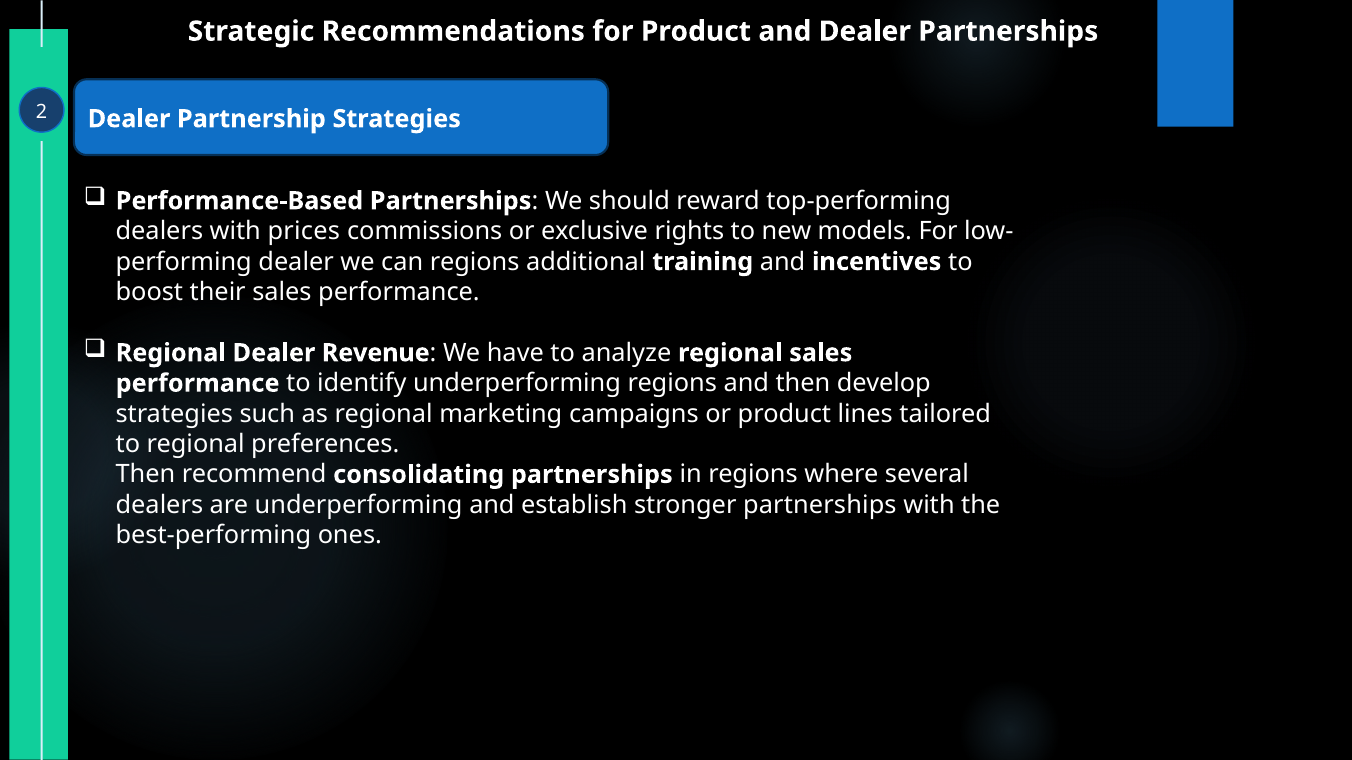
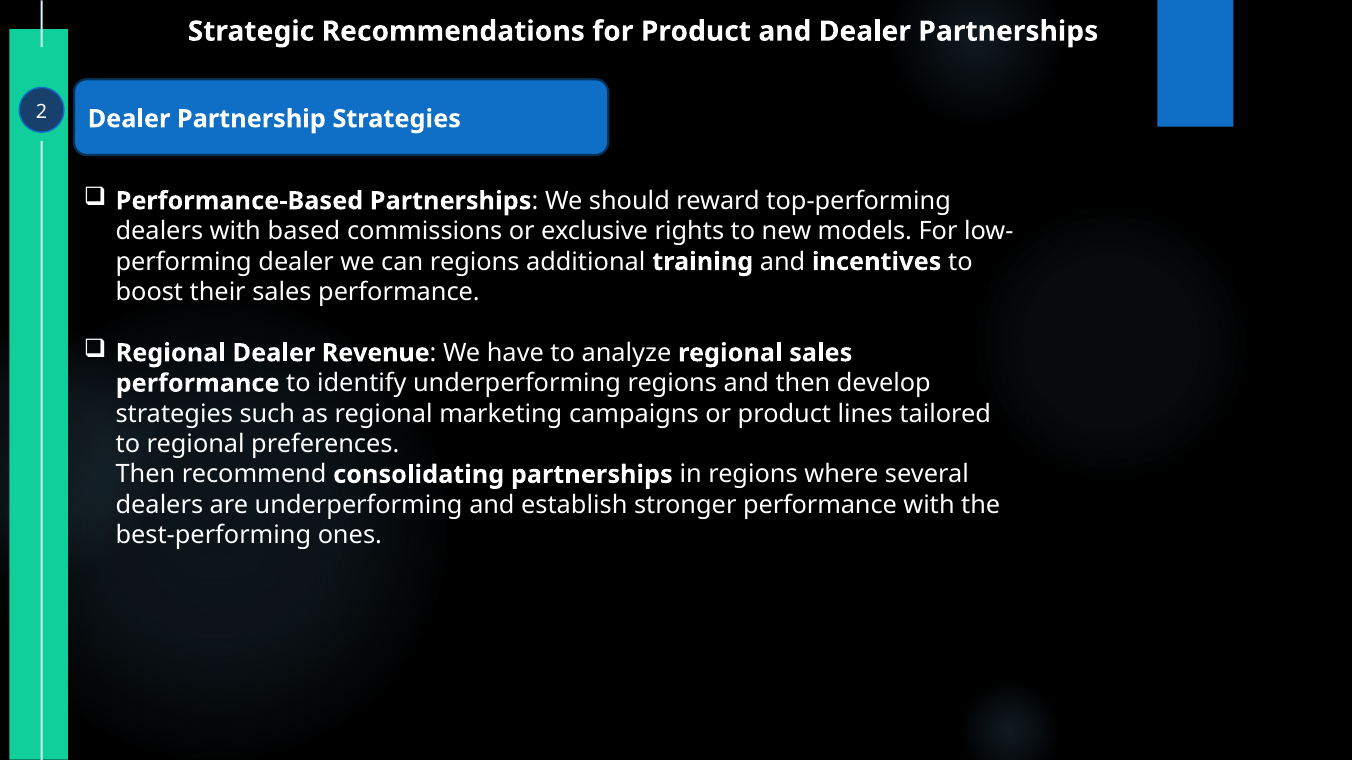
prices: prices -> based
stronger partnerships: partnerships -> performance
